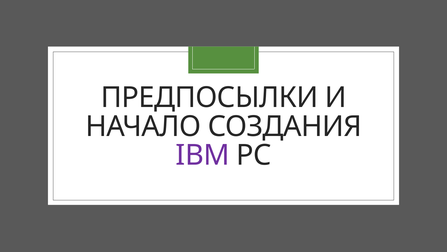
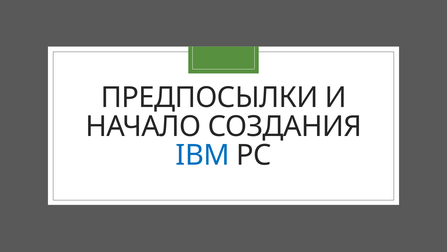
IBM colour: purple -> blue
